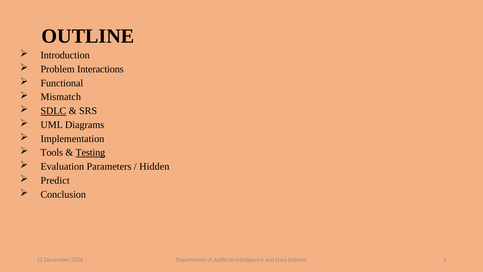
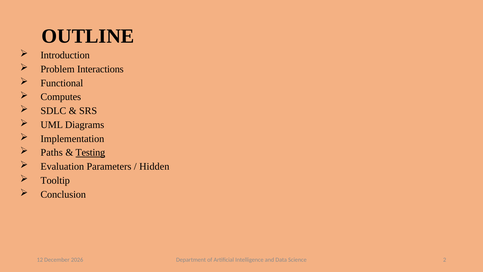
Mismatch: Mismatch -> Computes
SDLC underline: present -> none
Tools: Tools -> Paths
Predict: Predict -> Tooltip
